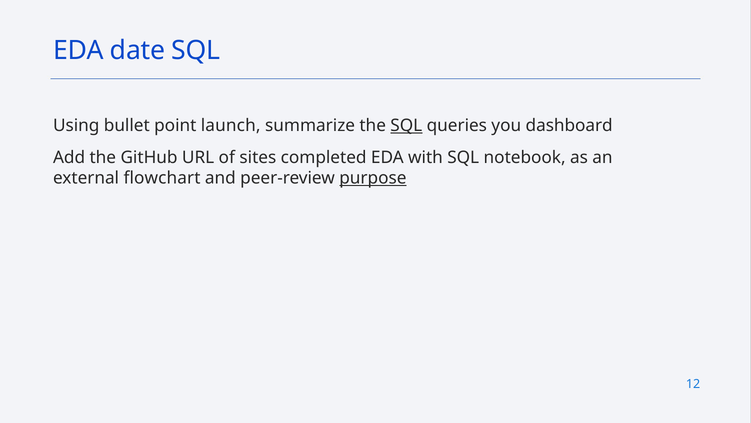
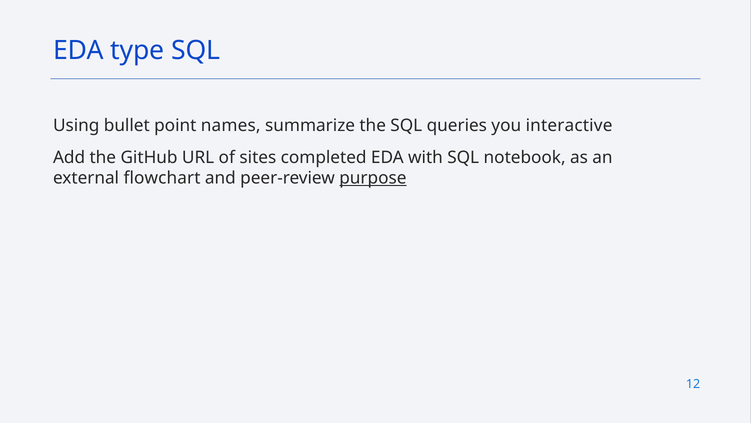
date: date -> type
launch: launch -> names
SQL at (406, 126) underline: present -> none
dashboard: dashboard -> interactive
